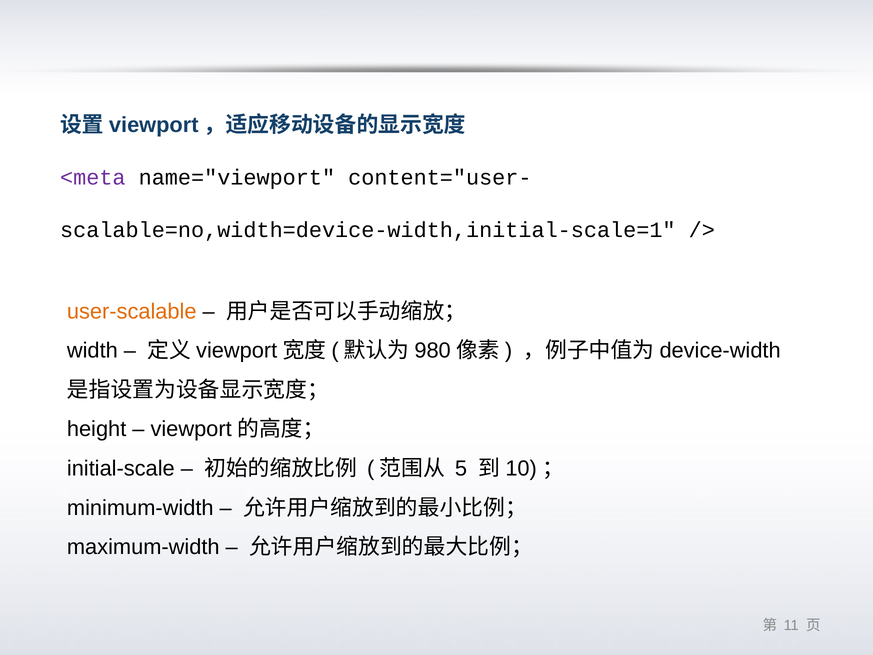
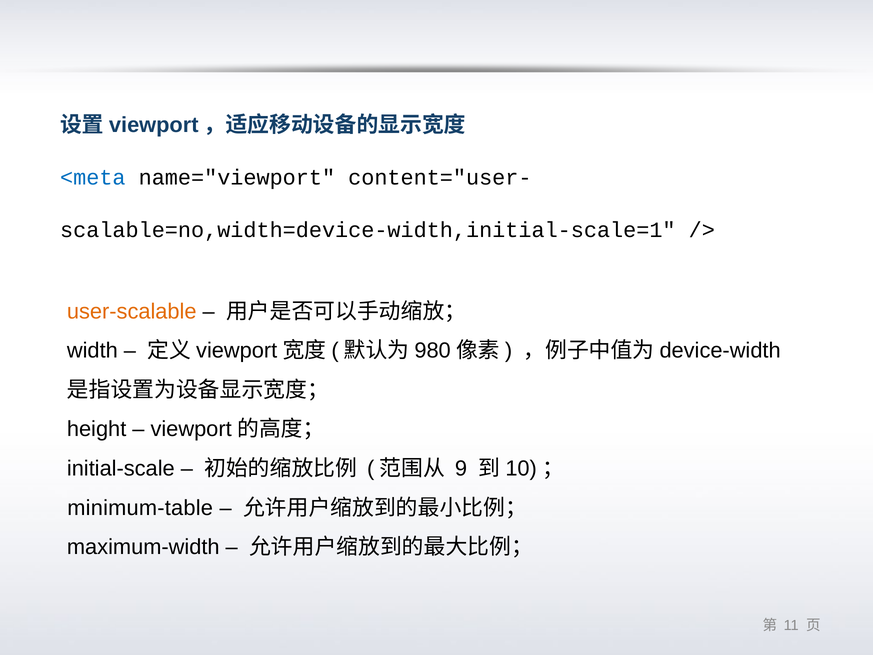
<meta colour: purple -> blue
5: 5 -> 9
minimum-width: minimum-width -> minimum-table
